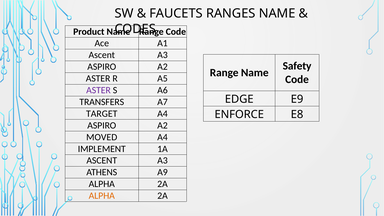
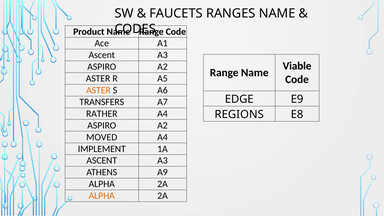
Safety: Safety -> Viable
ASTER at (98, 90) colour: purple -> orange
TARGET: TARGET -> RATHER
ENFORCE: ENFORCE -> REGIONS
